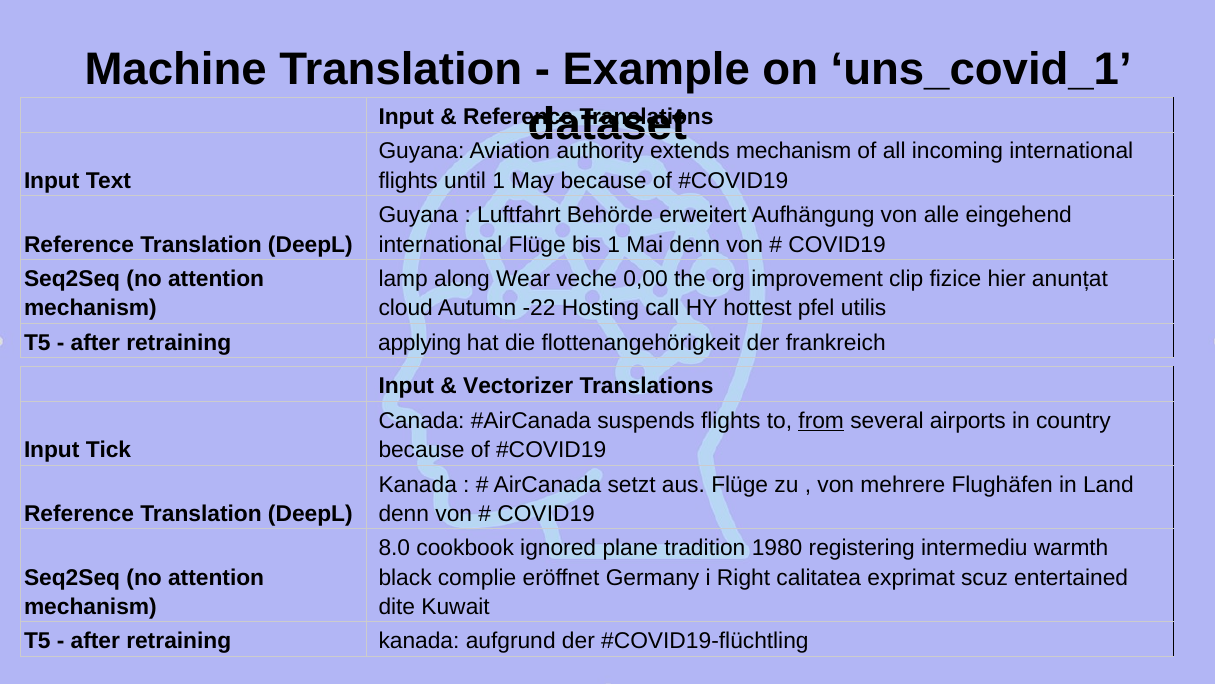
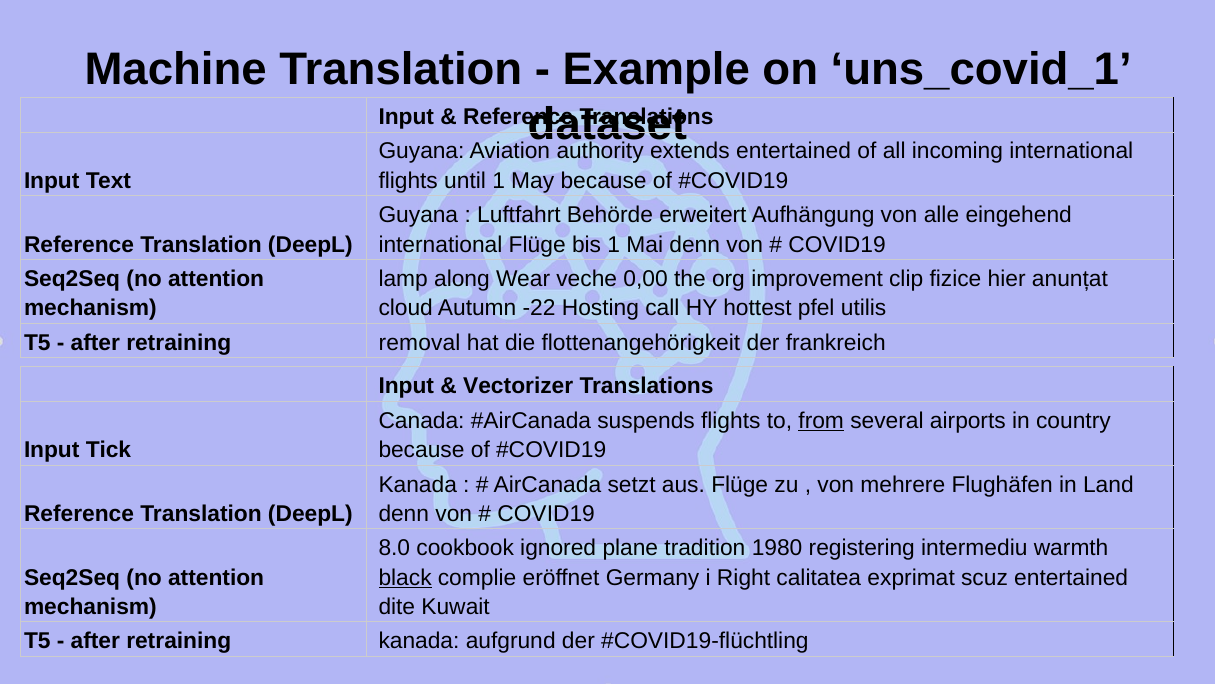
extends mechanism: mechanism -> entertained
applying: applying -> removal
black underline: none -> present
